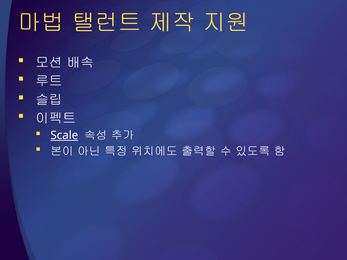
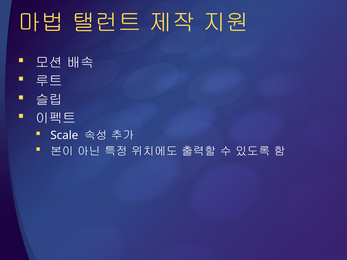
Scale underline: present -> none
